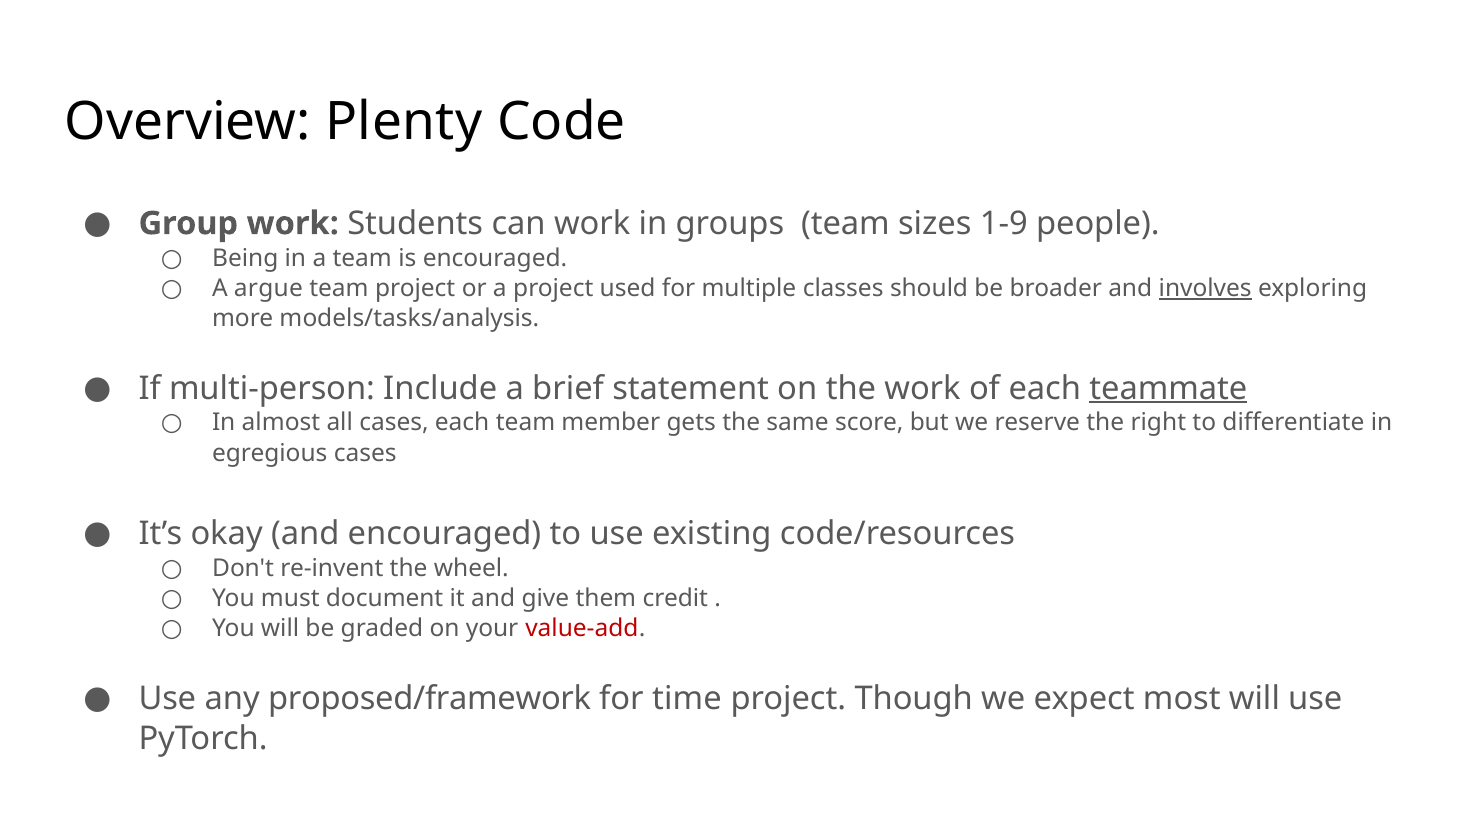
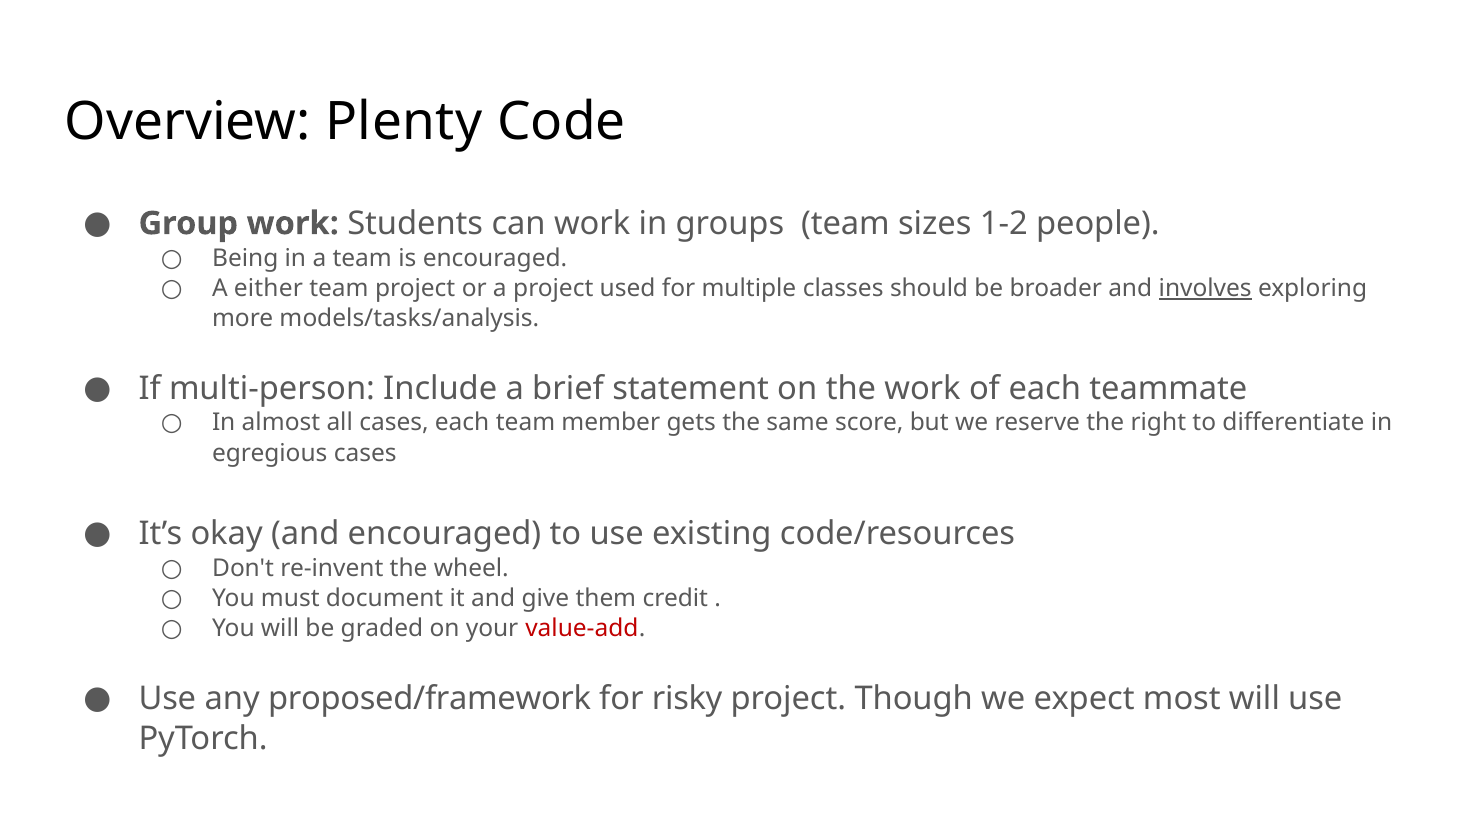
1-9: 1-9 -> 1-2
argue: argue -> either
teammate underline: present -> none
time: time -> risky
